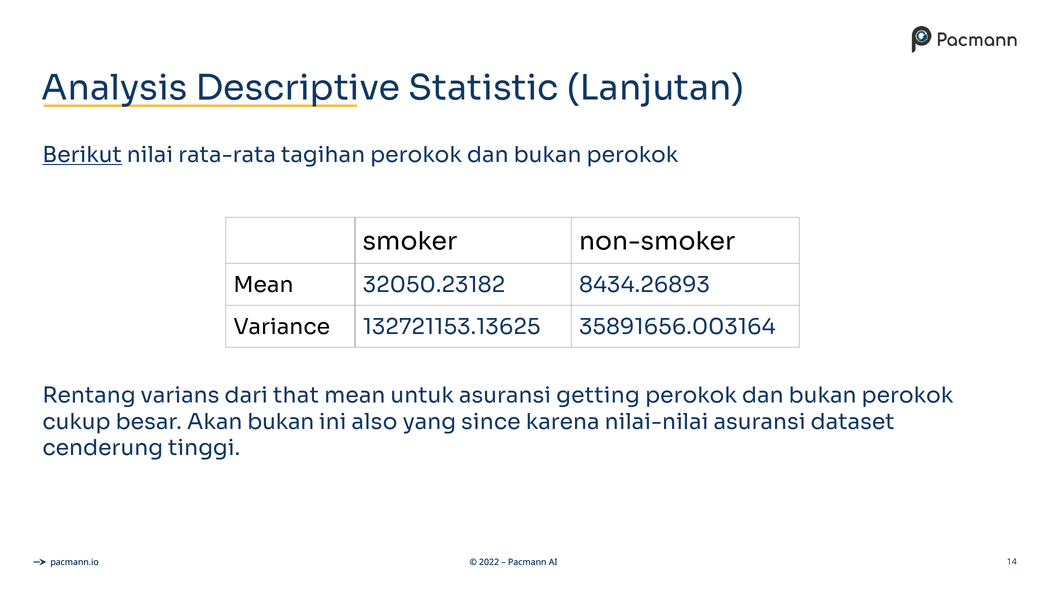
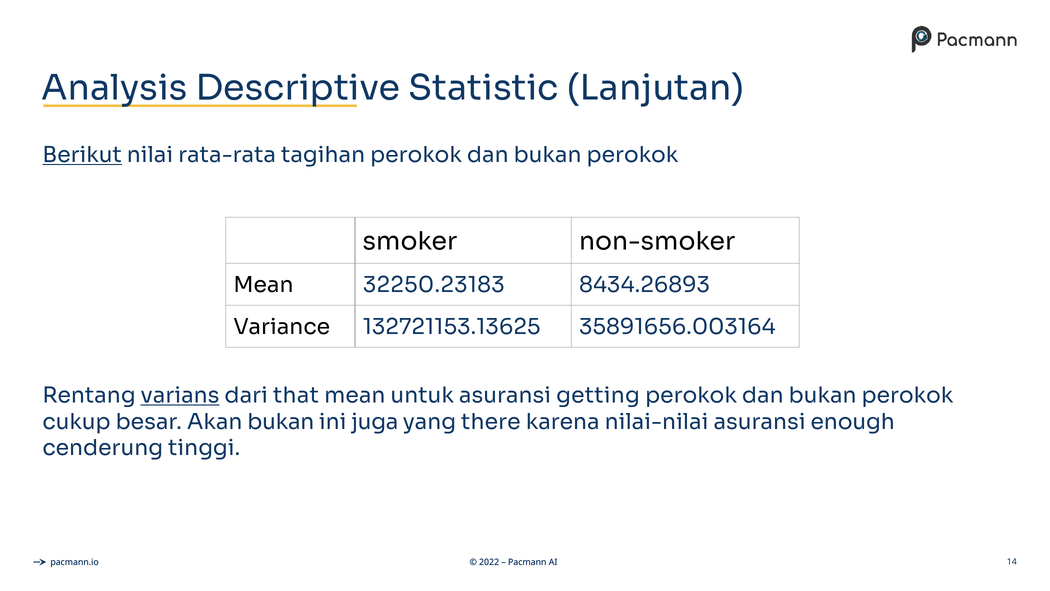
32050.23182: 32050.23182 -> 32250.23183
varians underline: none -> present
also: also -> juga
since: since -> there
dataset: dataset -> enough
